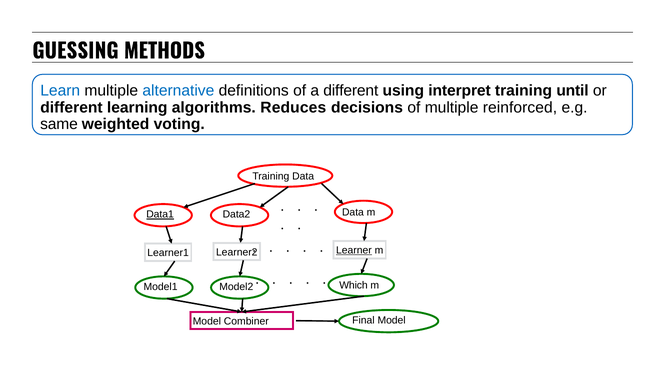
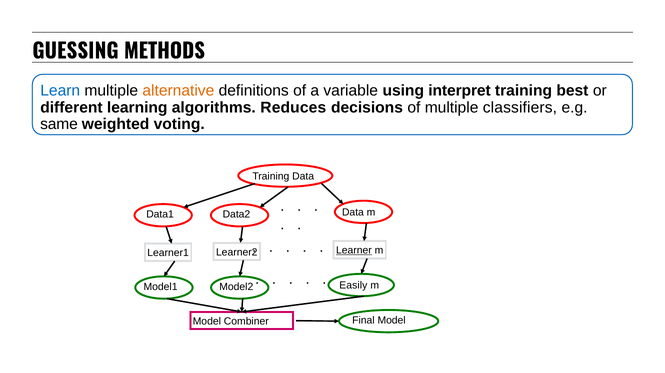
alternative colour: blue -> orange
a different: different -> variable
until: until -> best
reinforced: reinforced -> classifiers
Data1 underline: present -> none
Which: Which -> Easily
